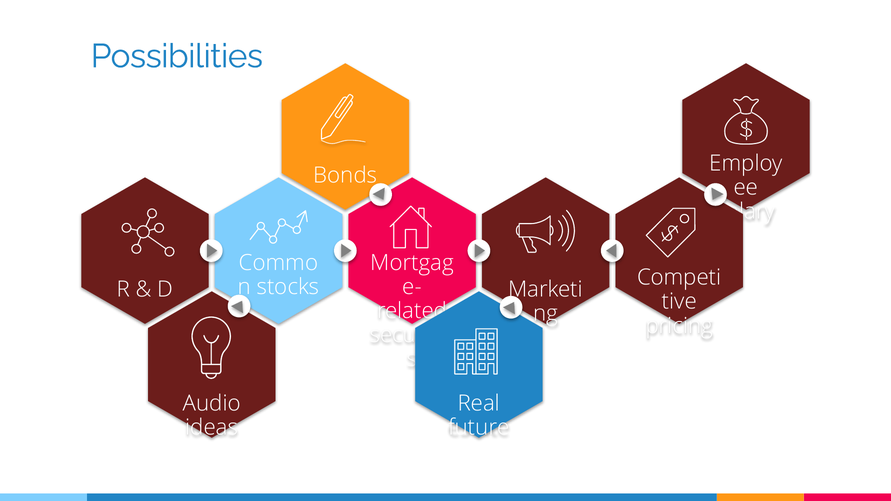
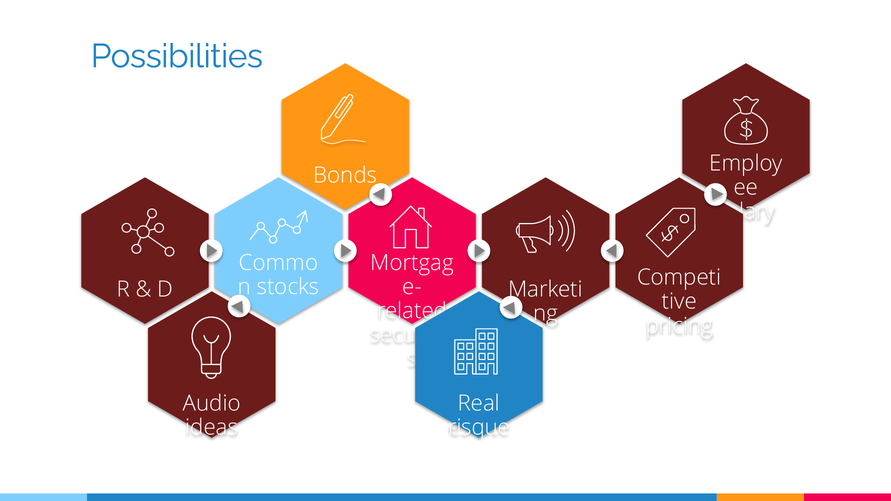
future: future -> risque
